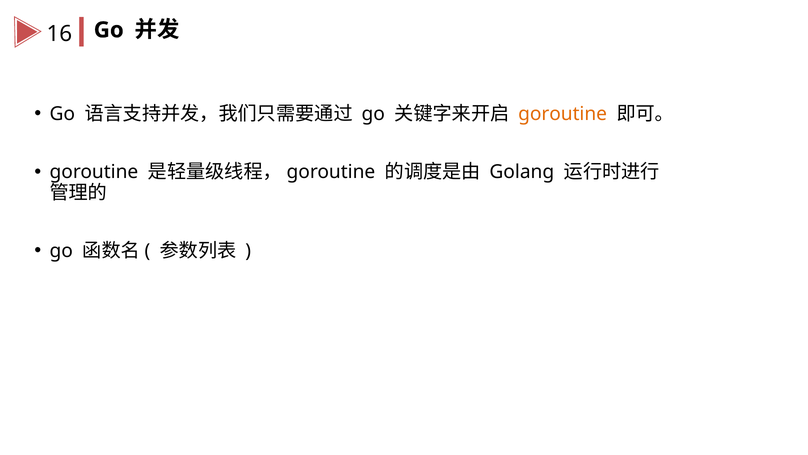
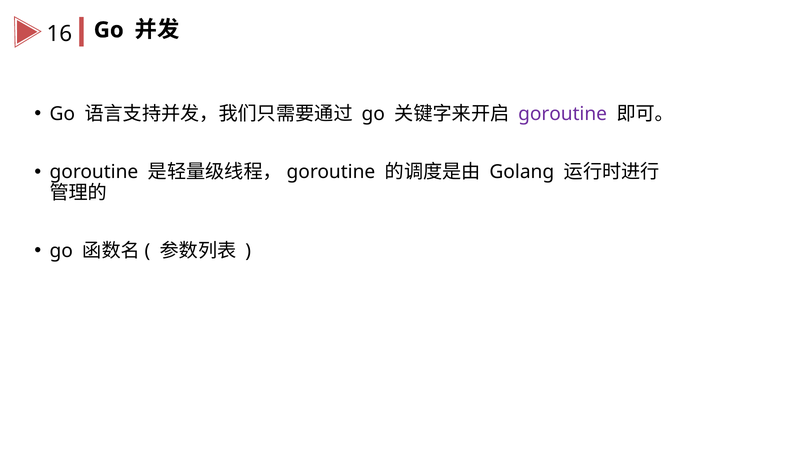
goroutine at (563, 114) colour: orange -> purple
